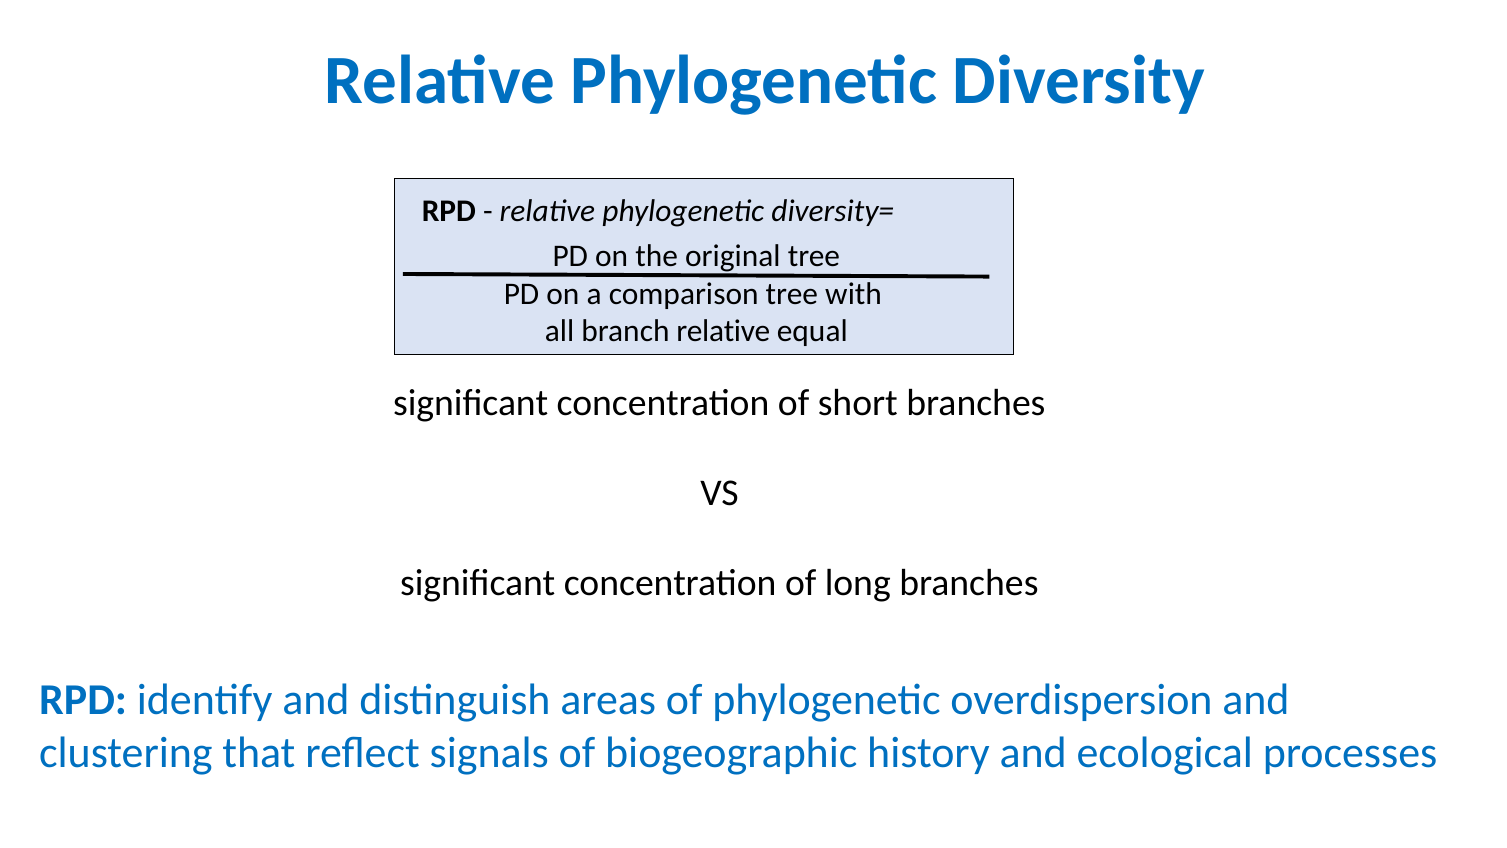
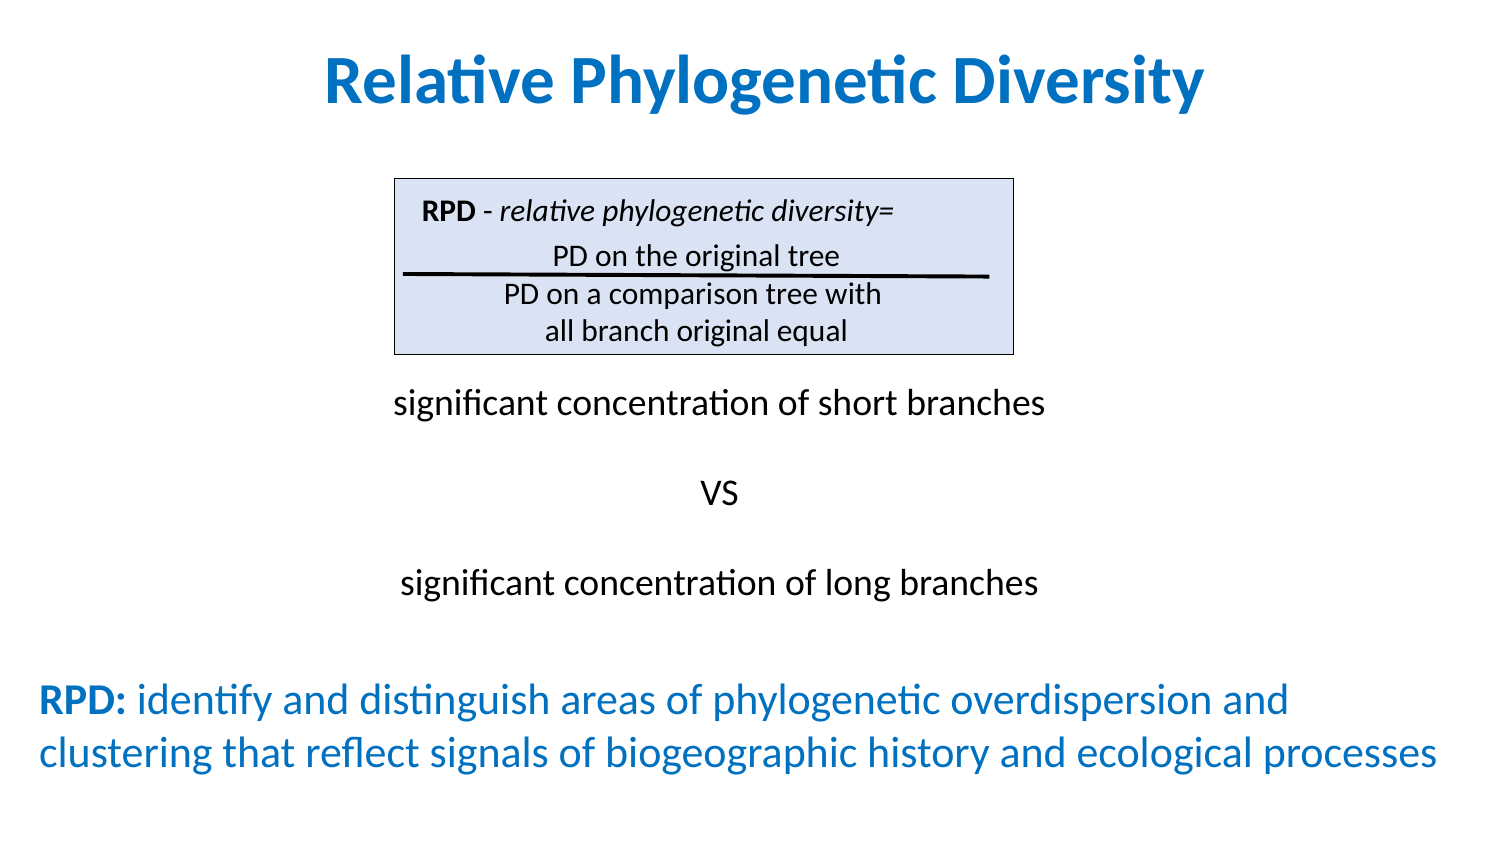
branch relative: relative -> original
